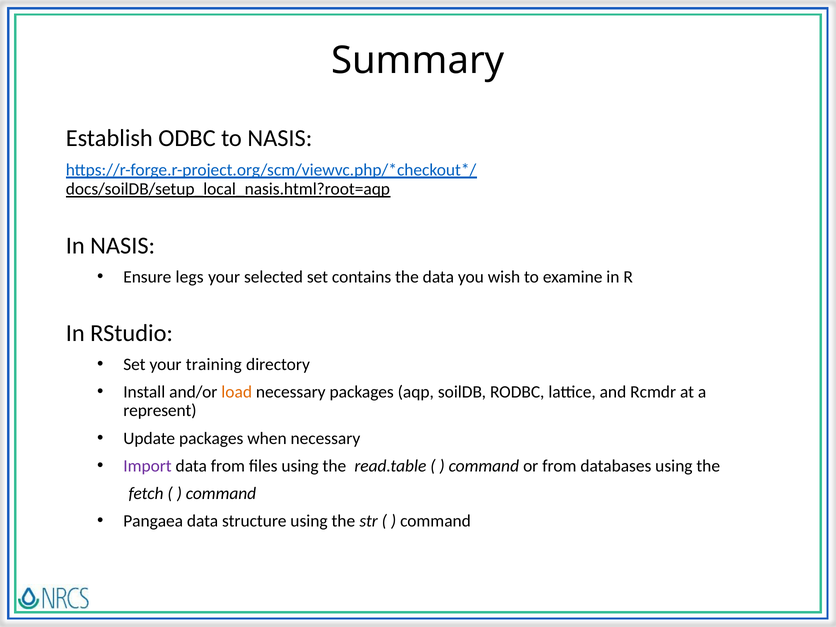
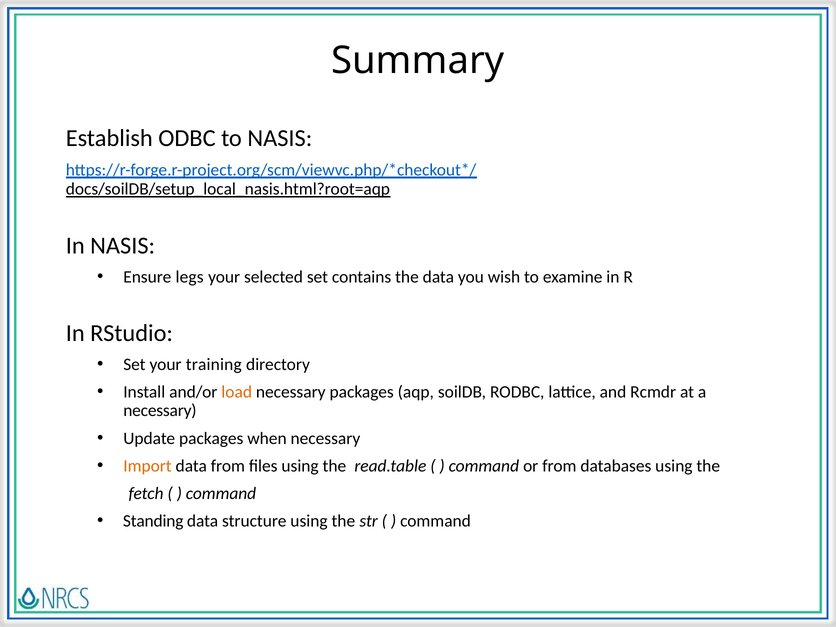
represent at (160, 411): represent -> necessary
Import colour: purple -> orange
Pangaea: Pangaea -> Standing
